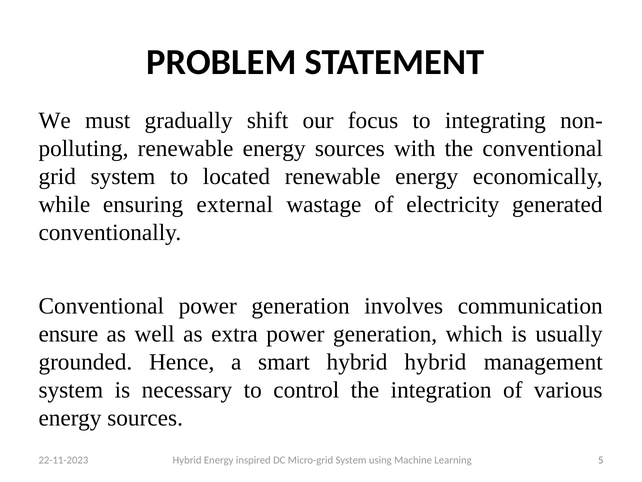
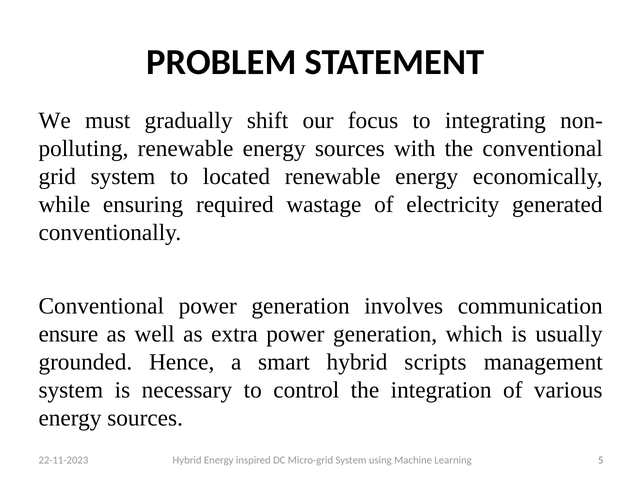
external: external -> required
hybrid hybrid: hybrid -> scripts
